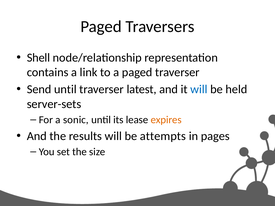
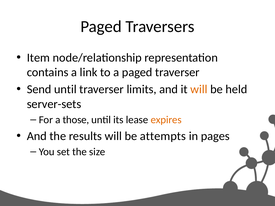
Shell: Shell -> Item
latest: latest -> limits
will at (199, 89) colour: blue -> orange
sonic: sonic -> those
